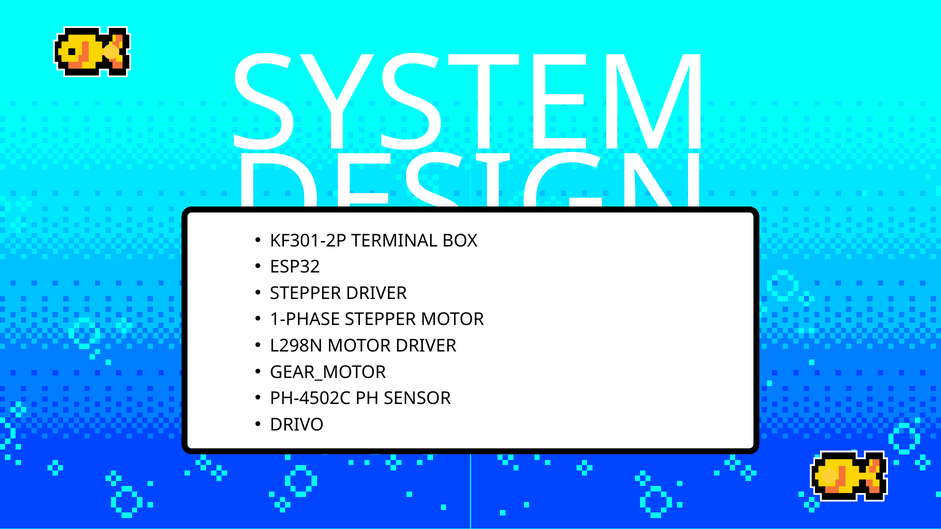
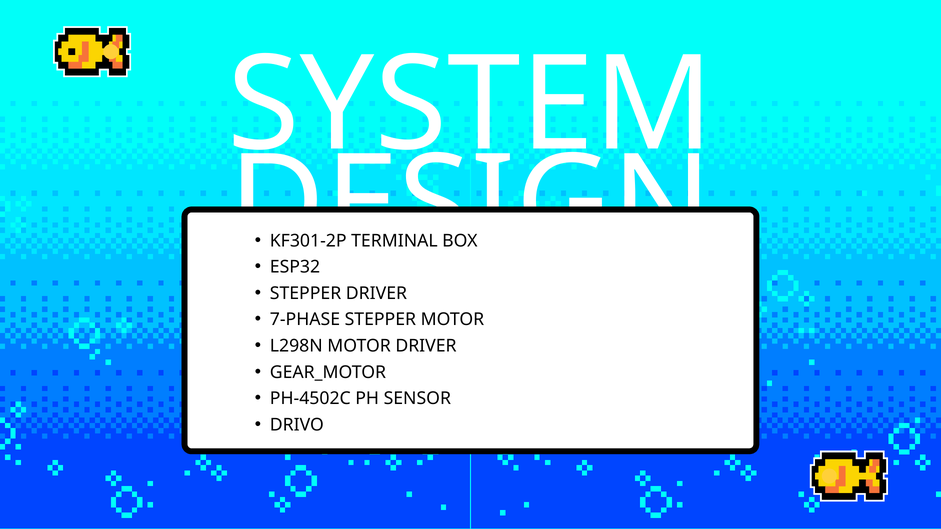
1-PHASE: 1-PHASE -> 7-PHASE
